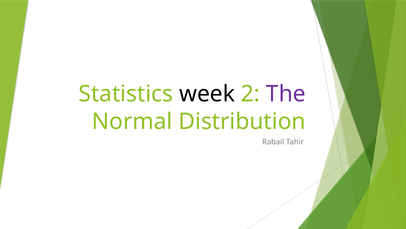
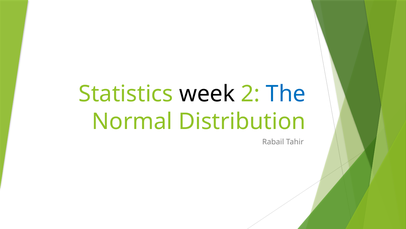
The colour: purple -> blue
